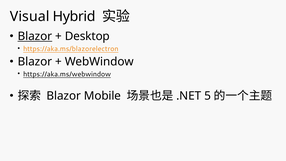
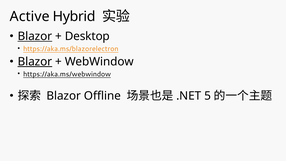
Visual: Visual -> Active
Blazor at (35, 62) underline: none -> present
Mobile: Mobile -> Offline
